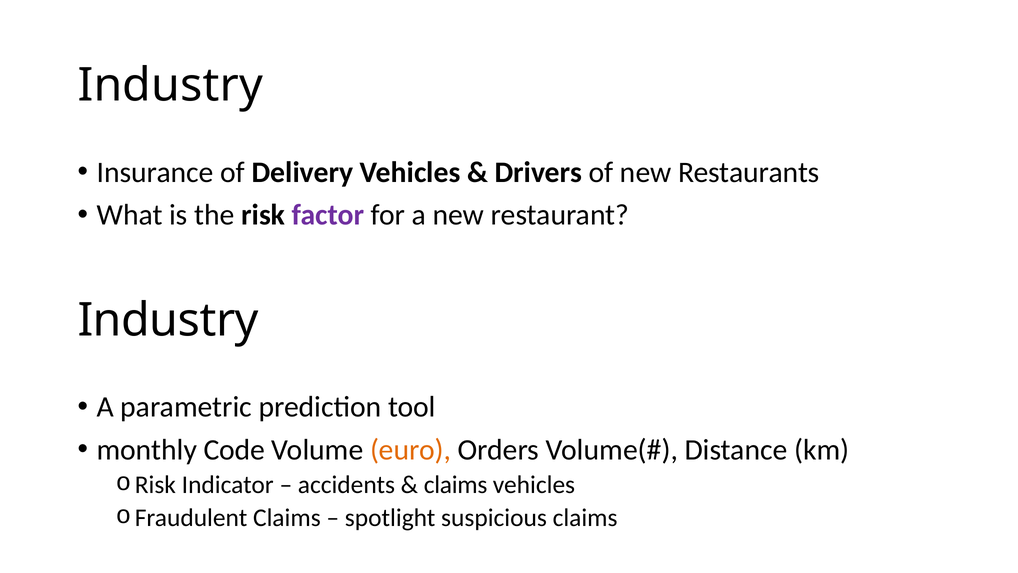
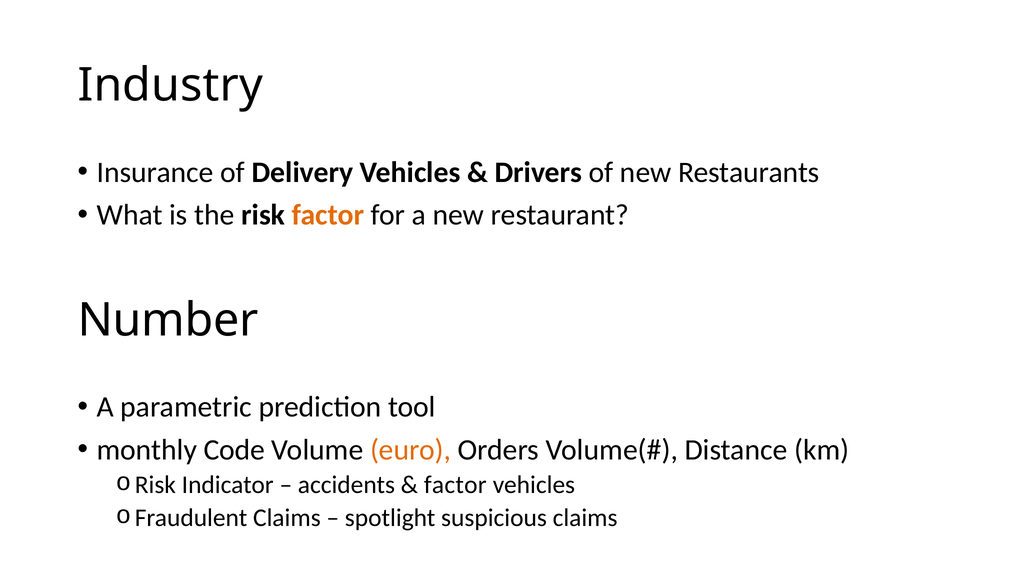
factor at (328, 215) colour: purple -> orange
Industry at (168, 320): Industry -> Number
claims at (456, 485): claims -> factor
